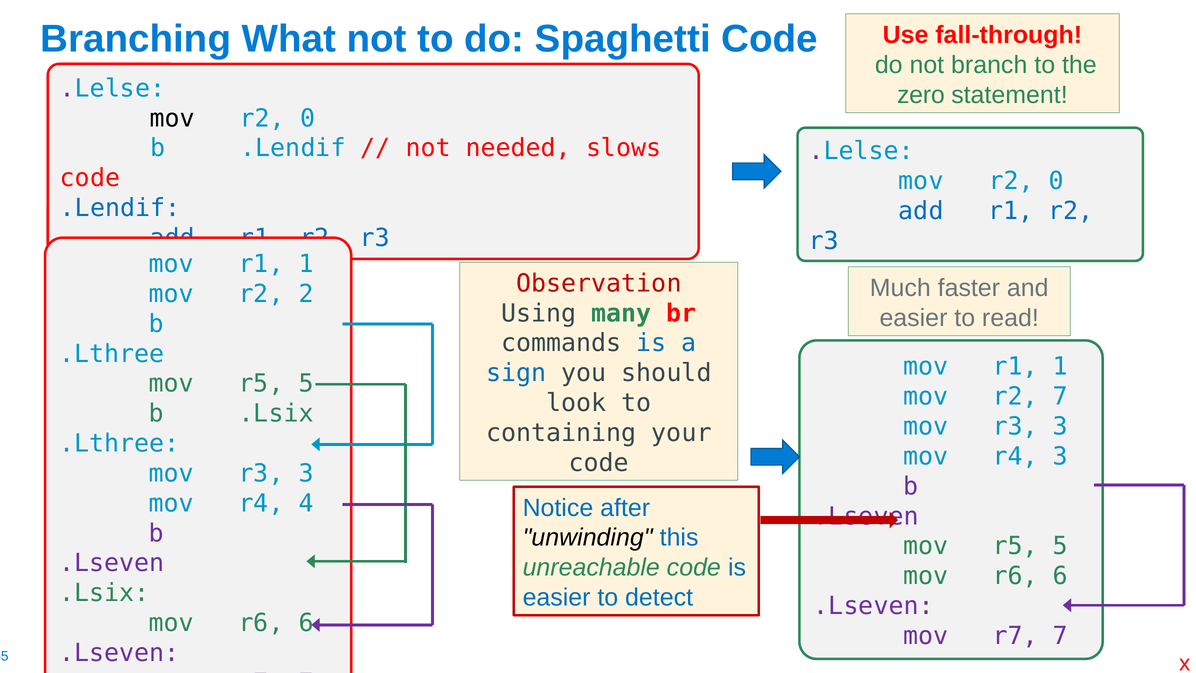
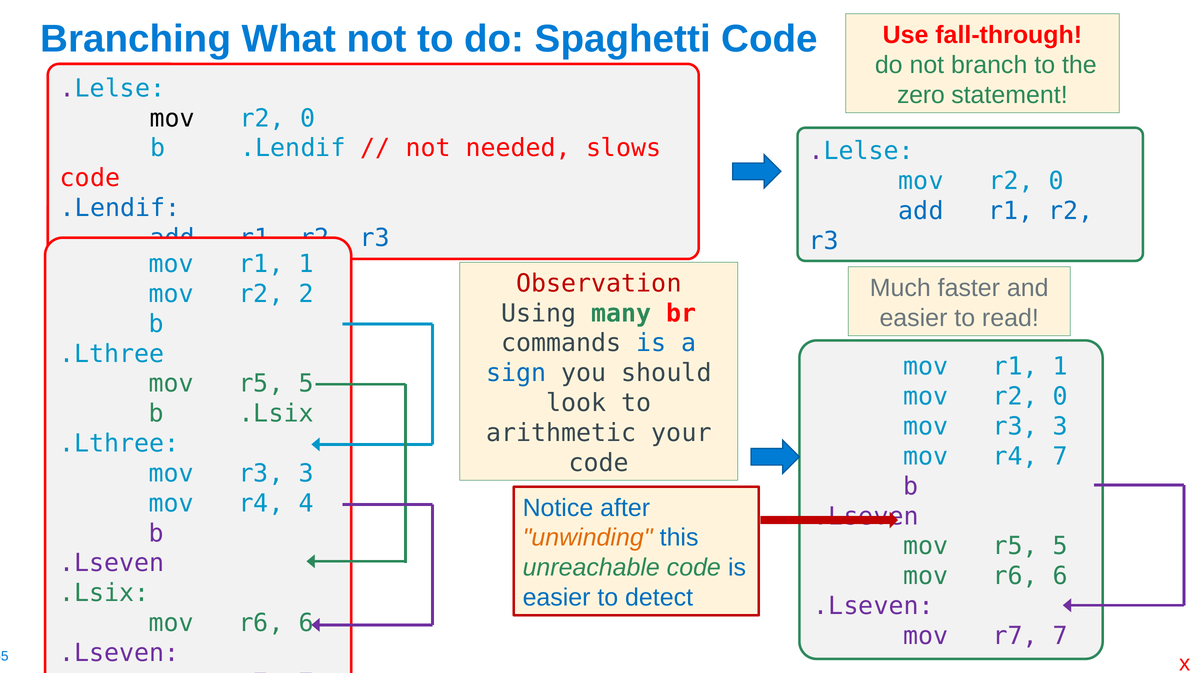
7 at (1060, 396): 7 -> 0
containing: containing -> arithmetic
r4 3: 3 -> 7
unwinding colour: black -> orange
